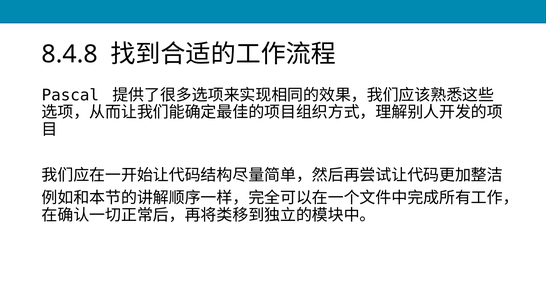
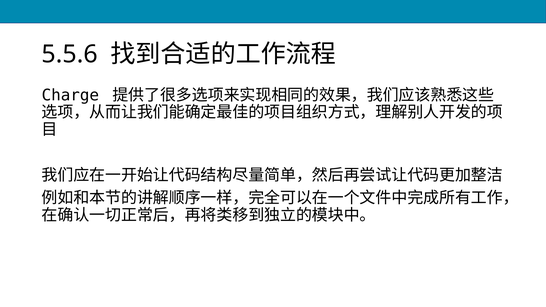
8.4.8: 8.4.8 -> 5.5.6
Pascal: Pascal -> Charge
